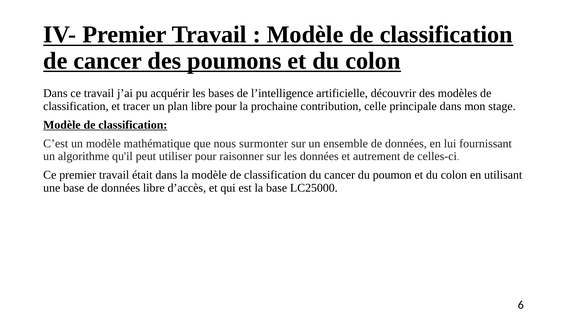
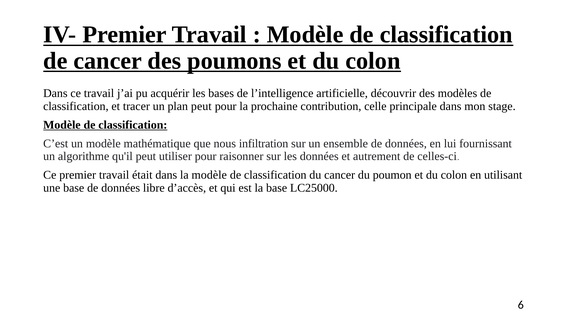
plan libre: libre -> peut
surmonter: surmonter -> infiltration
